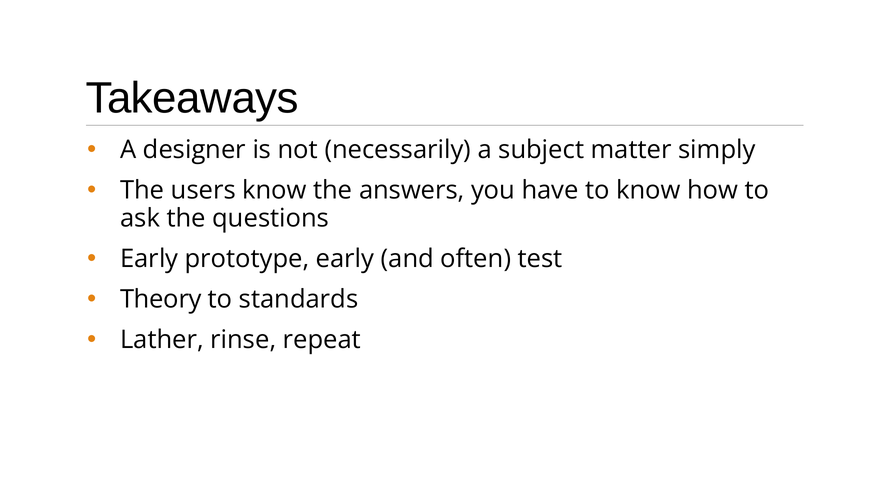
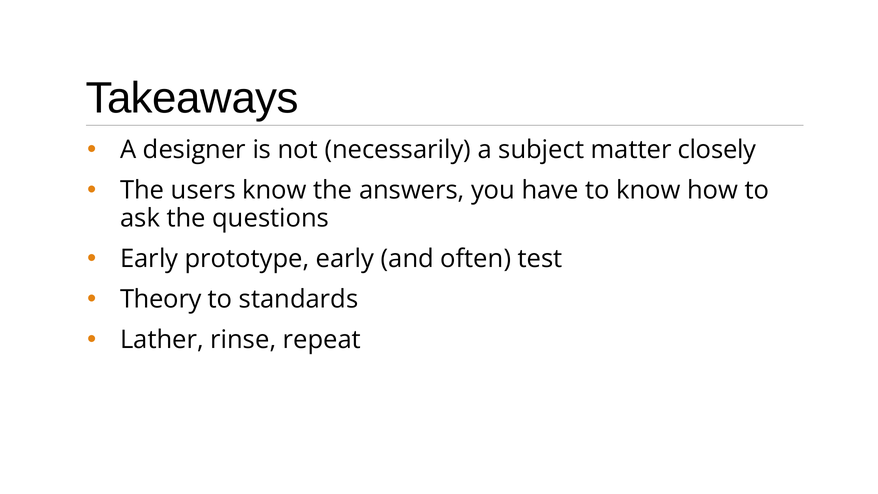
simply: simply -> closely
